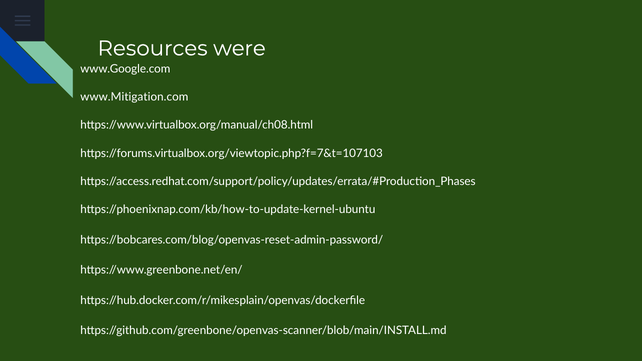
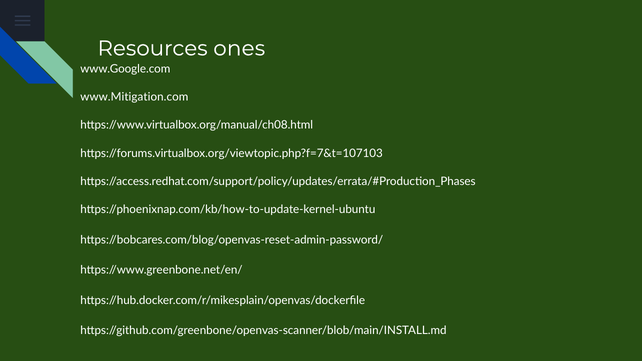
were: were -> ones
